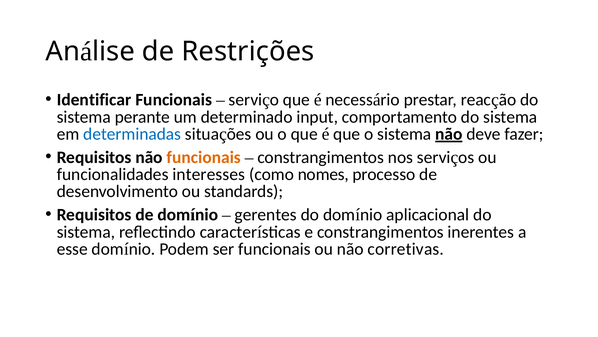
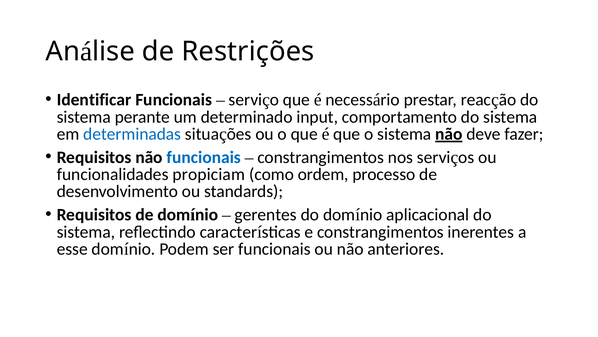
funcionais at (204, 157) colour: orange -> blue
interesses: interesses -> propiciam
nomes: nomes -> ordem
corretivas: corretivas -> anteriores
